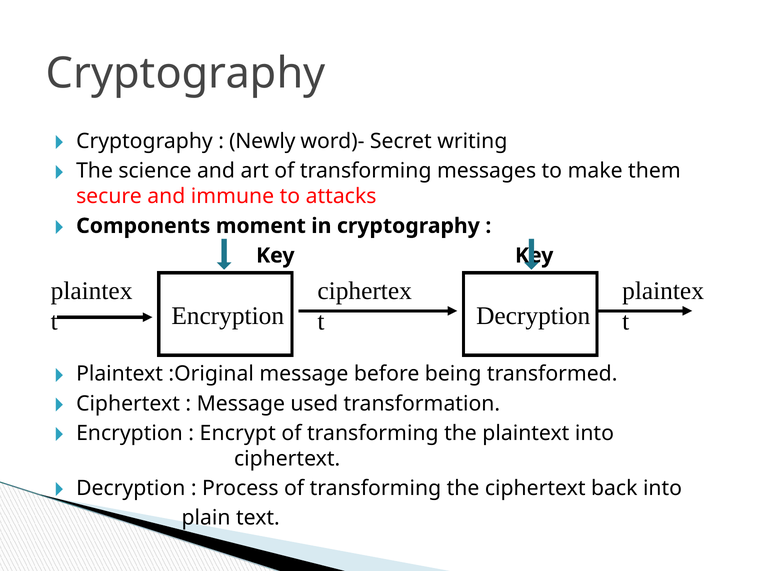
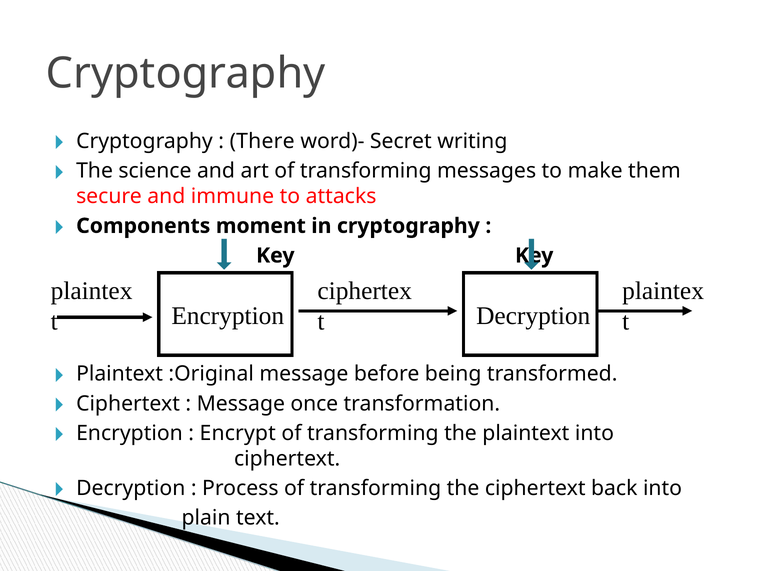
Newly: Newly -> There
used: used -> once
